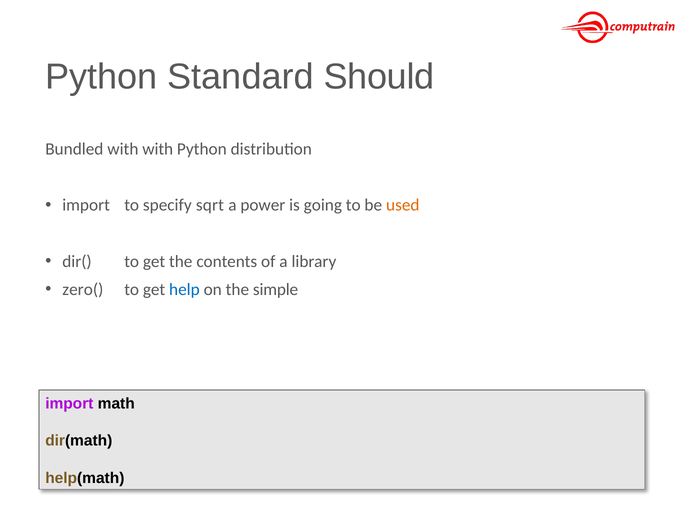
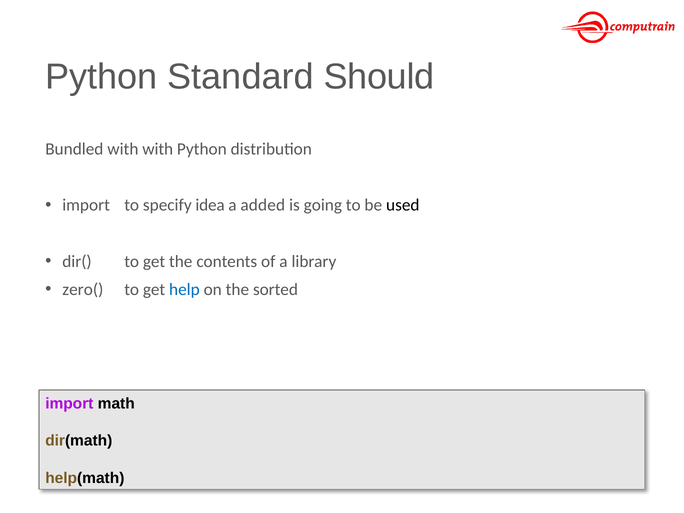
sqrt: sqrt -> idea
power: power -> added
used colour: orange -> black
simple: simple -> sorted
